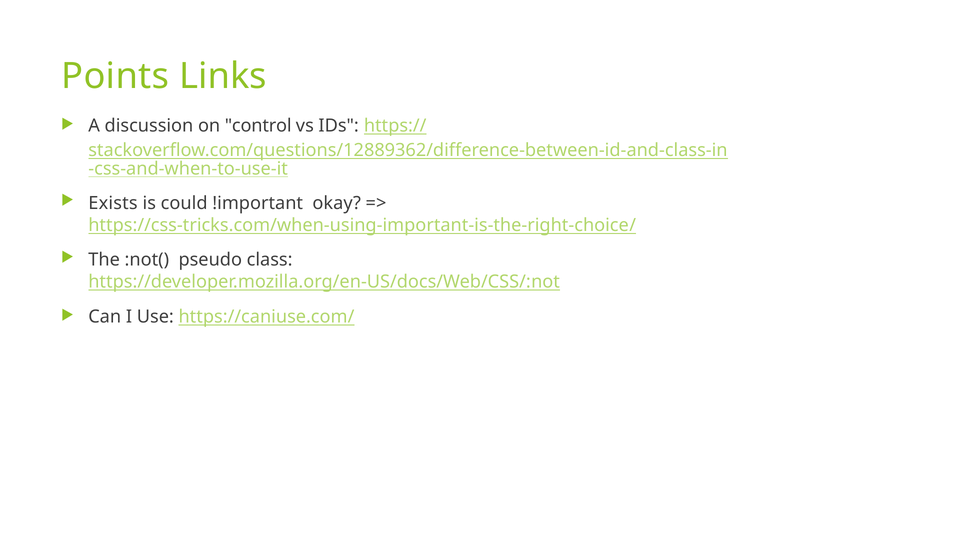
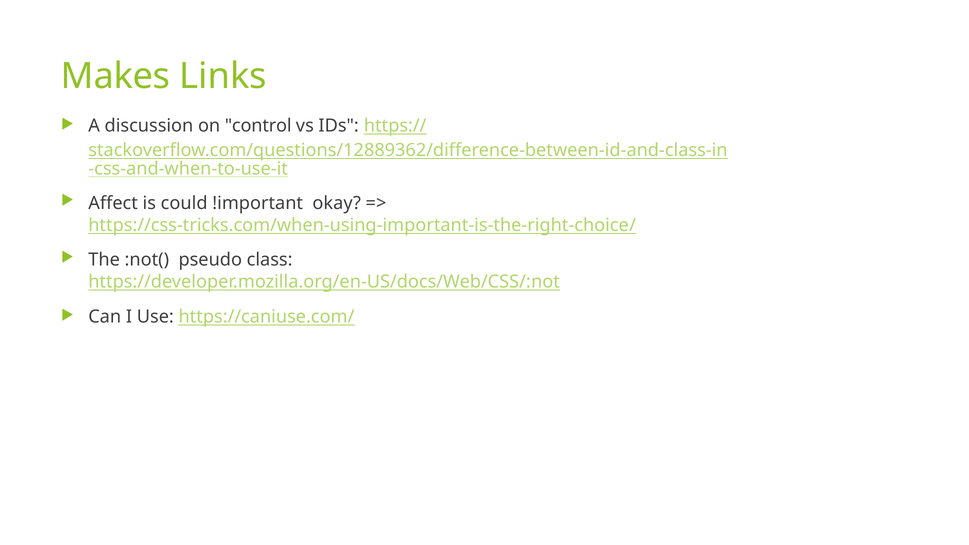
Points: Points -> Makes
Exists: Exists -> Affect
